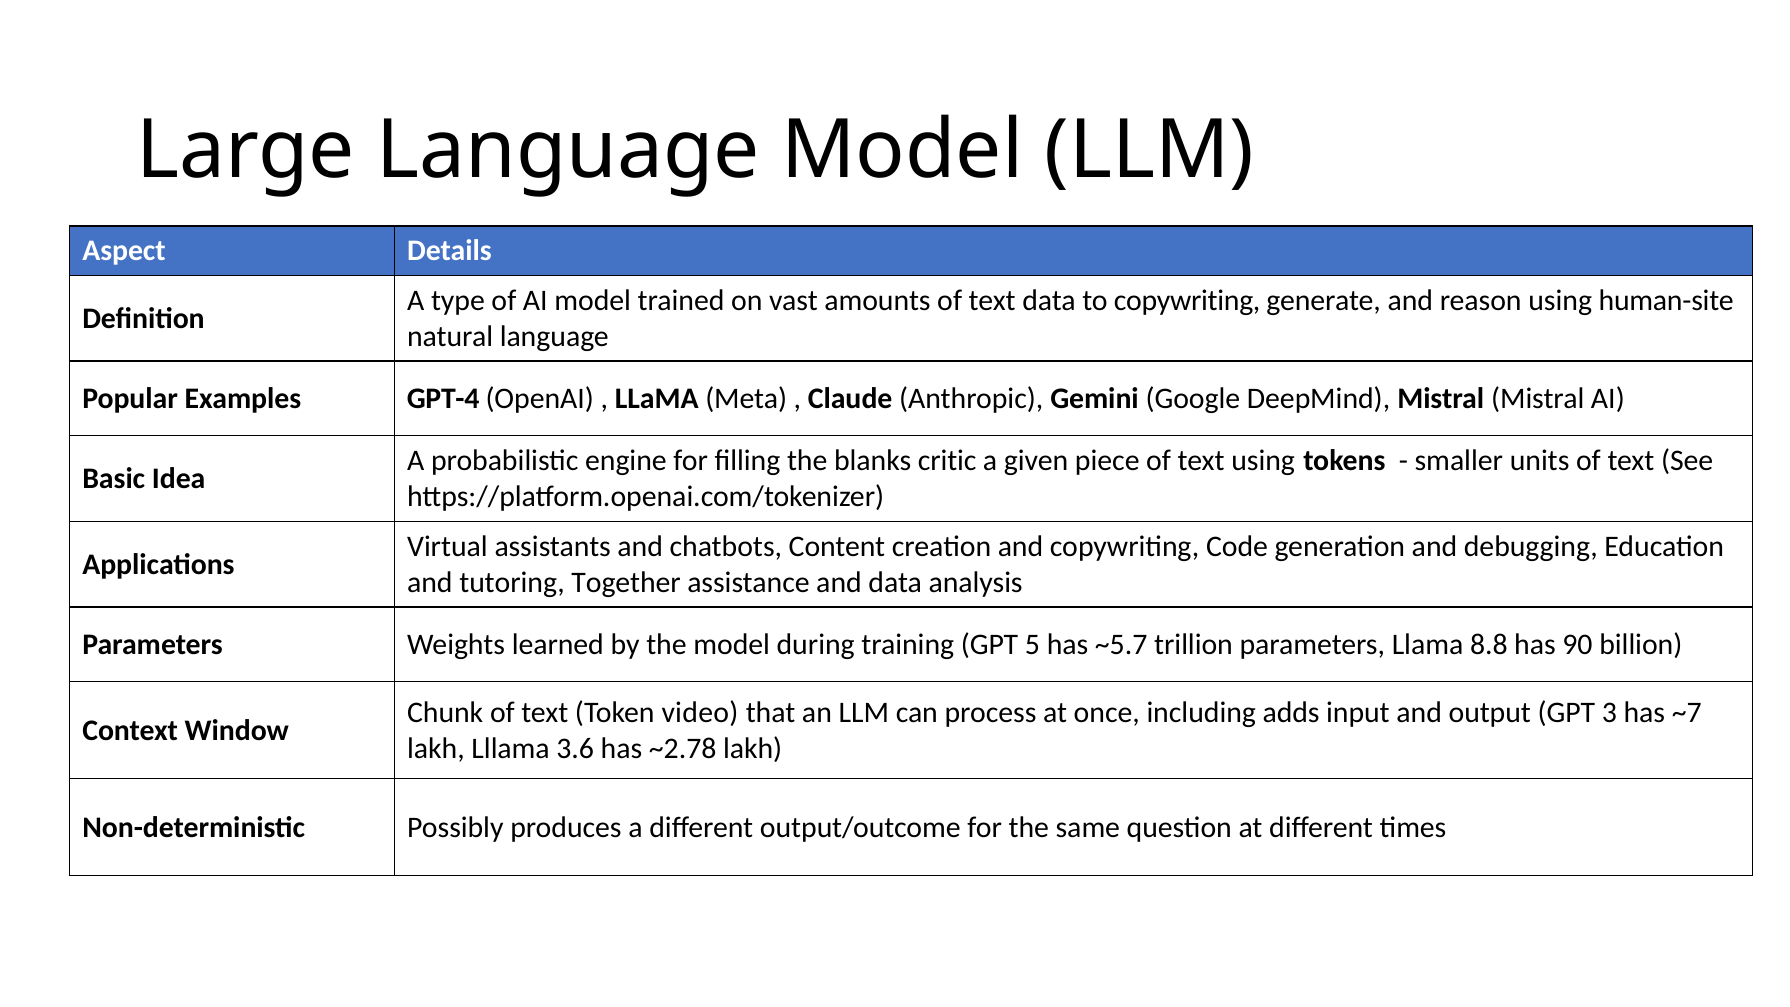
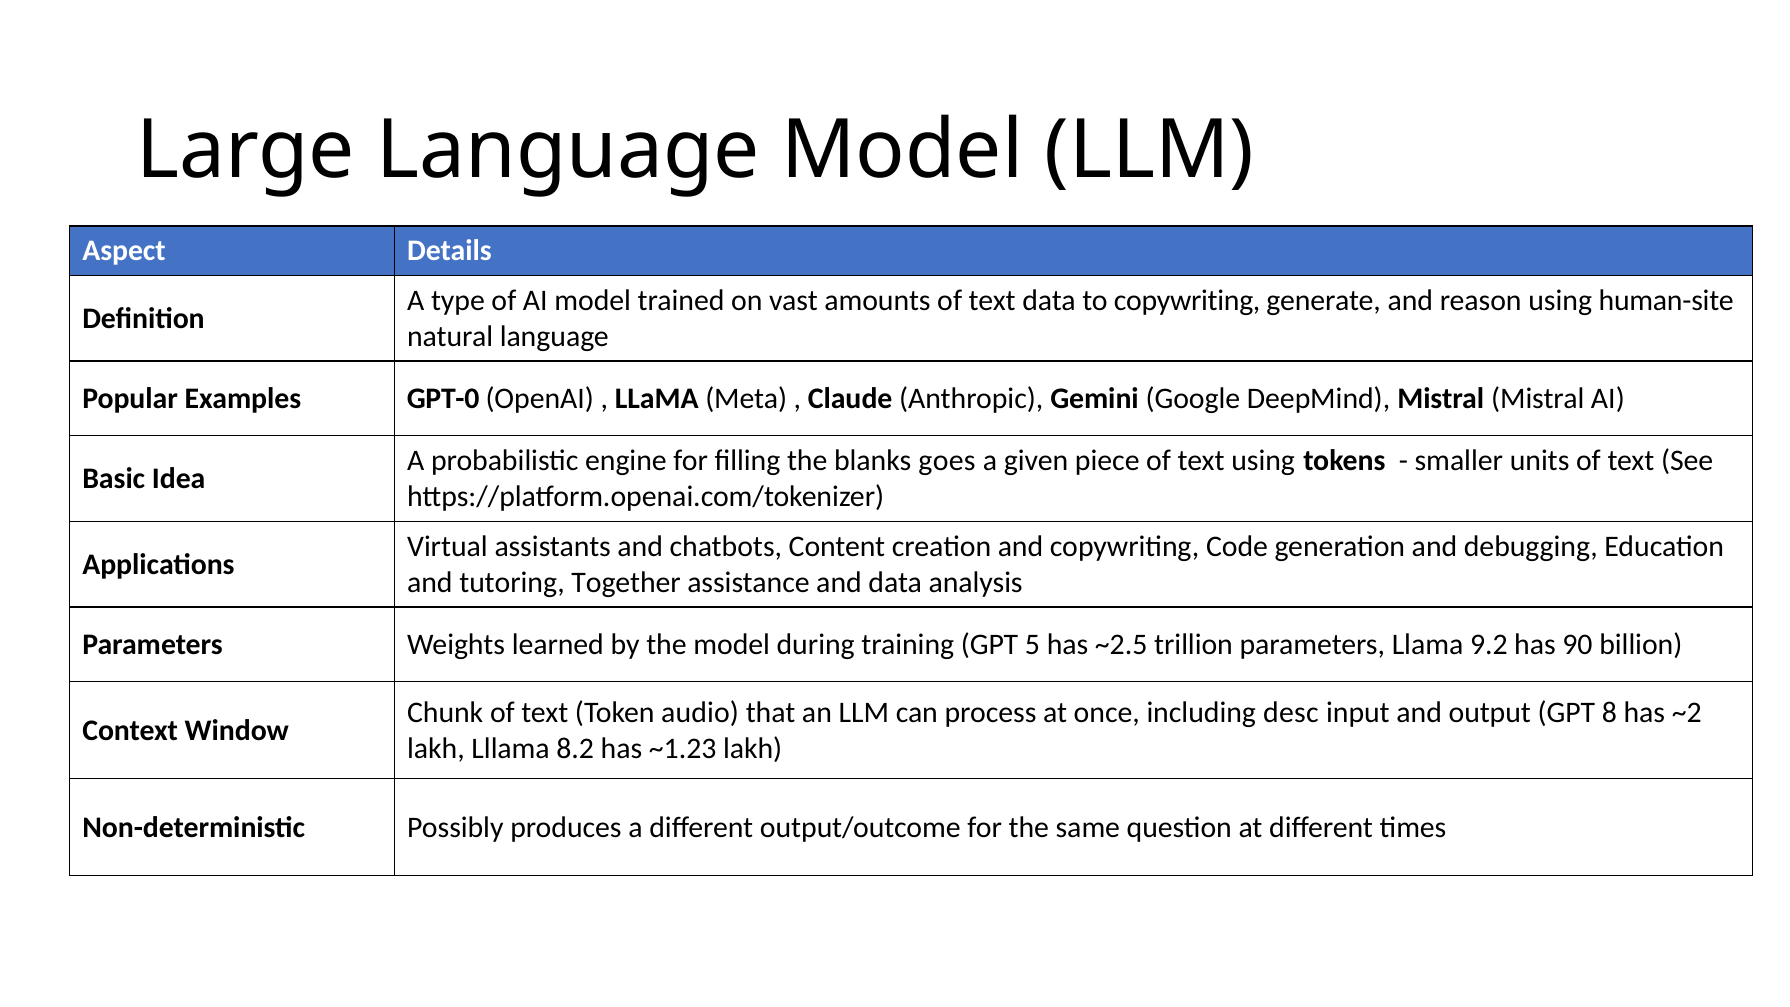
GPT-4: GPT-4 -> GPT-0
critic: critic -> goes
~5.7: ~5.7 -> ~2.5
8.8: 8.8 -> 9.2
video: video -> audio
adds: adds -> desc
3: 3 -> 8
~7: ~7 -> ~2
3.6: 3.6 -> 8.2
~2.78: ~2.78 -> ~1.23
